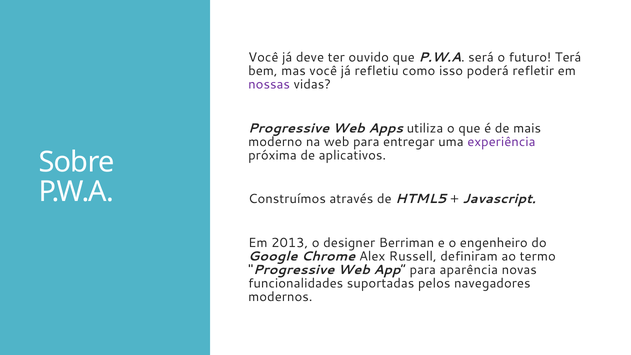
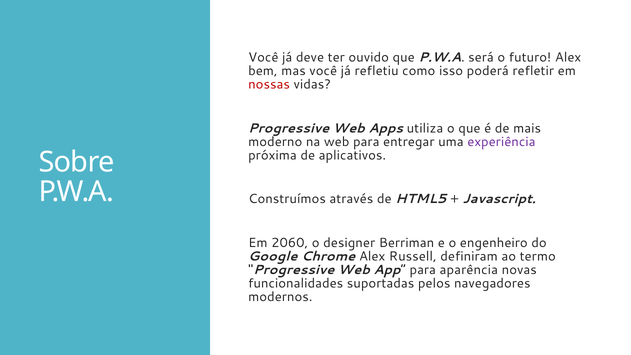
futuro Terá: Terá -> Alex
nossas colour: purple -> red
2013: 2013 -> 2060
